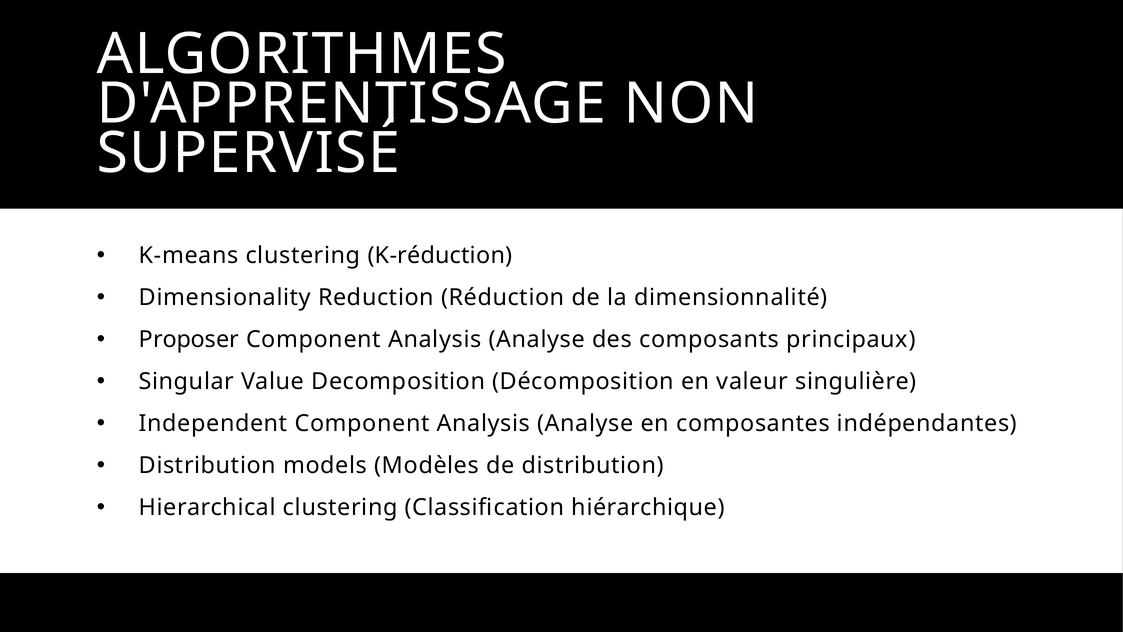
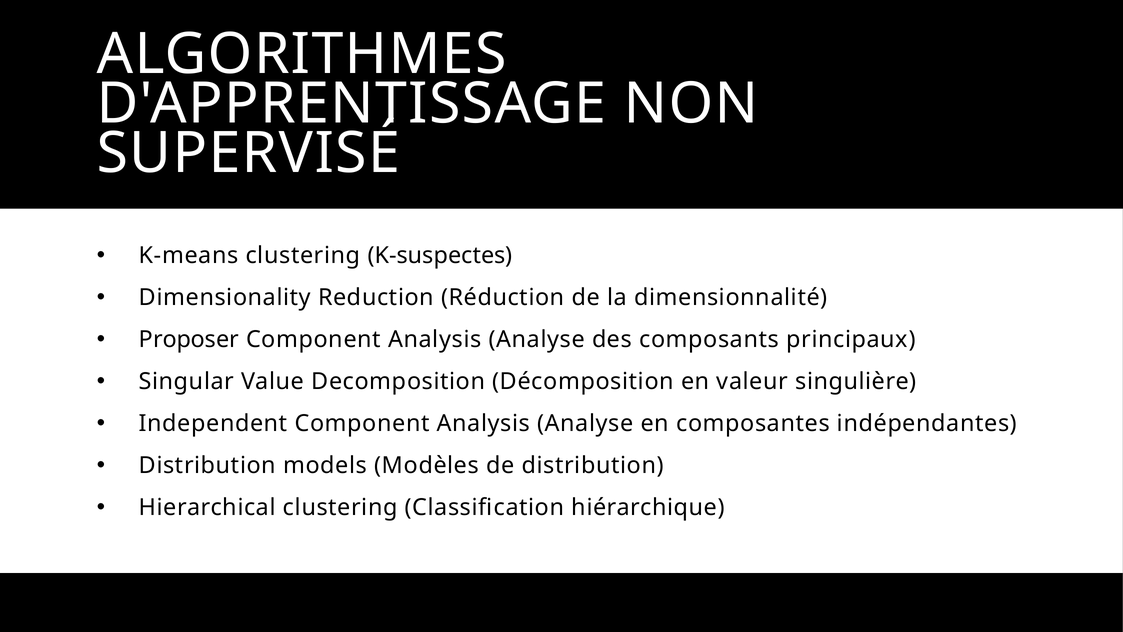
K-réduction: K-réduction -> K-suspectes
